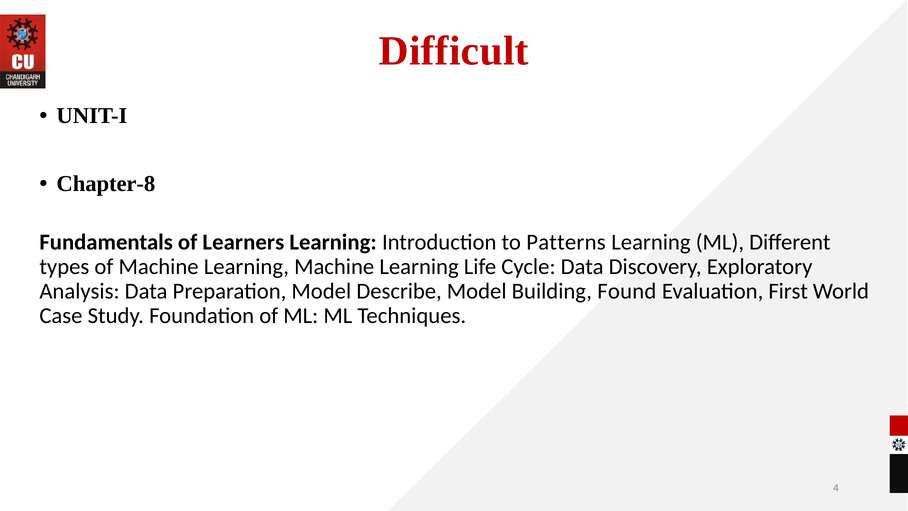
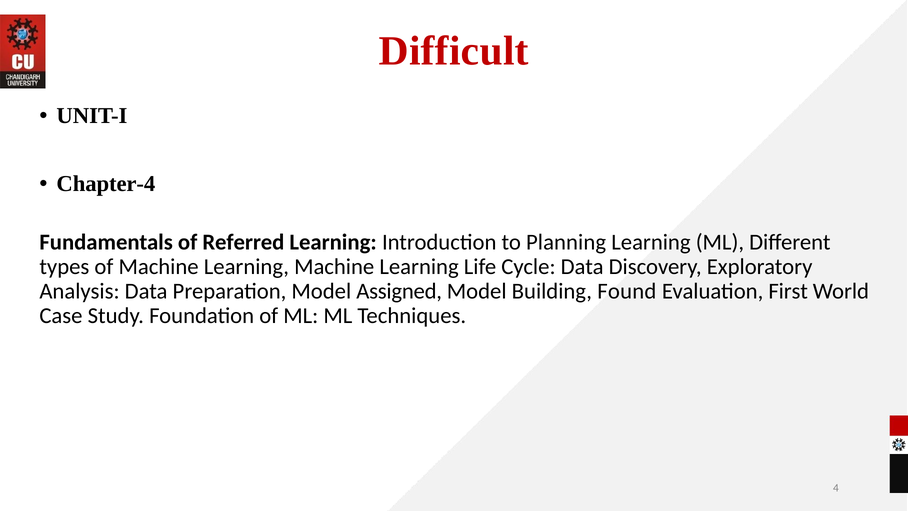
Chapter-8: Chapter-8 -> Chapter-4
Learners: Learners -> Referred
Patterns: Patterns -> Planning
Describe: Describe -> Assigned
